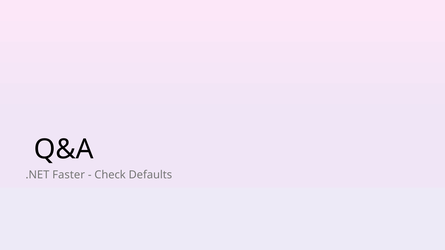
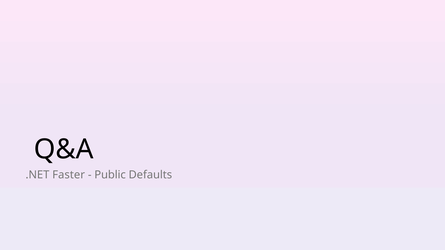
Check: Check -> Public
